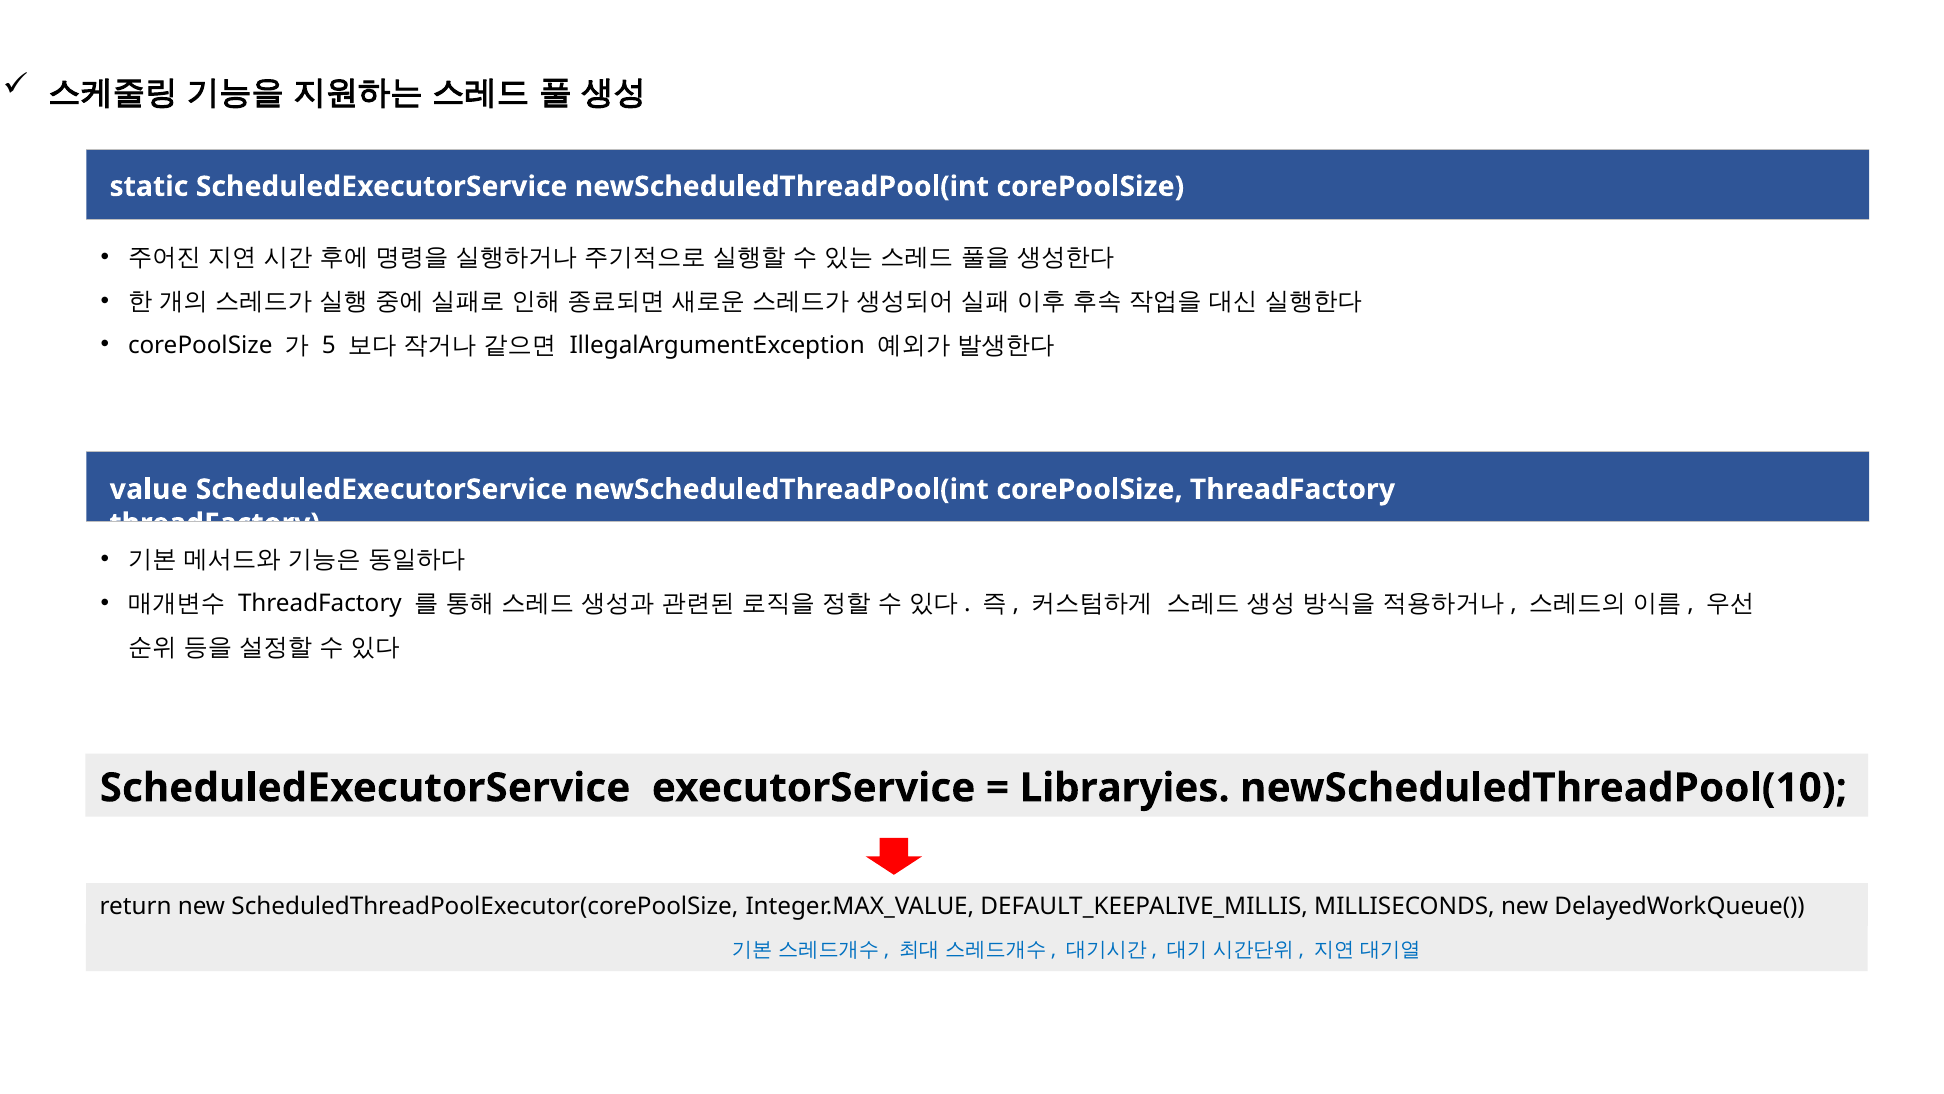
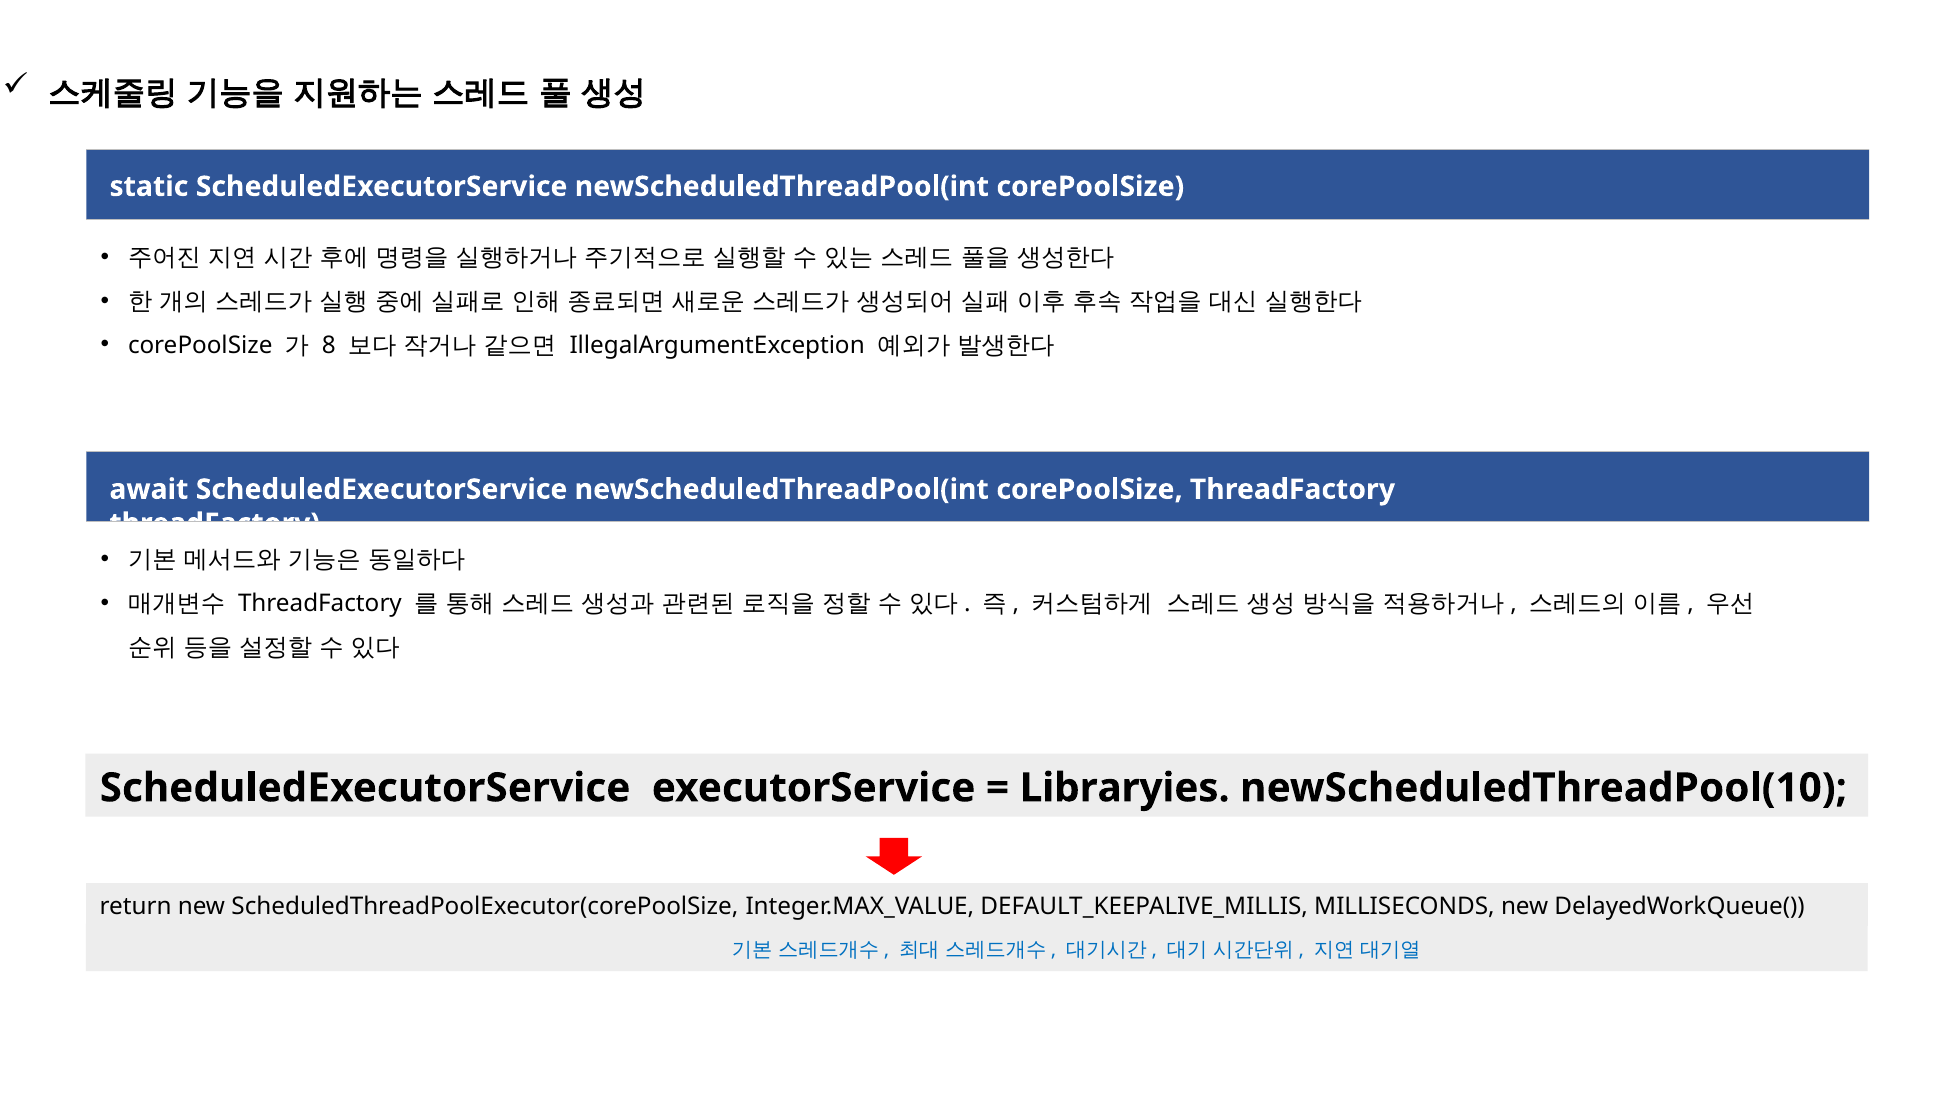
5: 5 -> 8
value: value -> await
